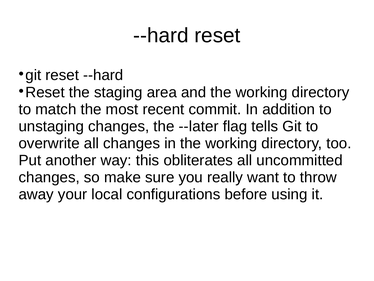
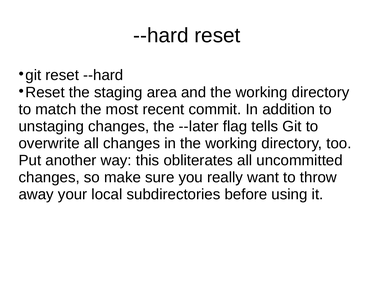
configurations: configurations -> subdirectories
